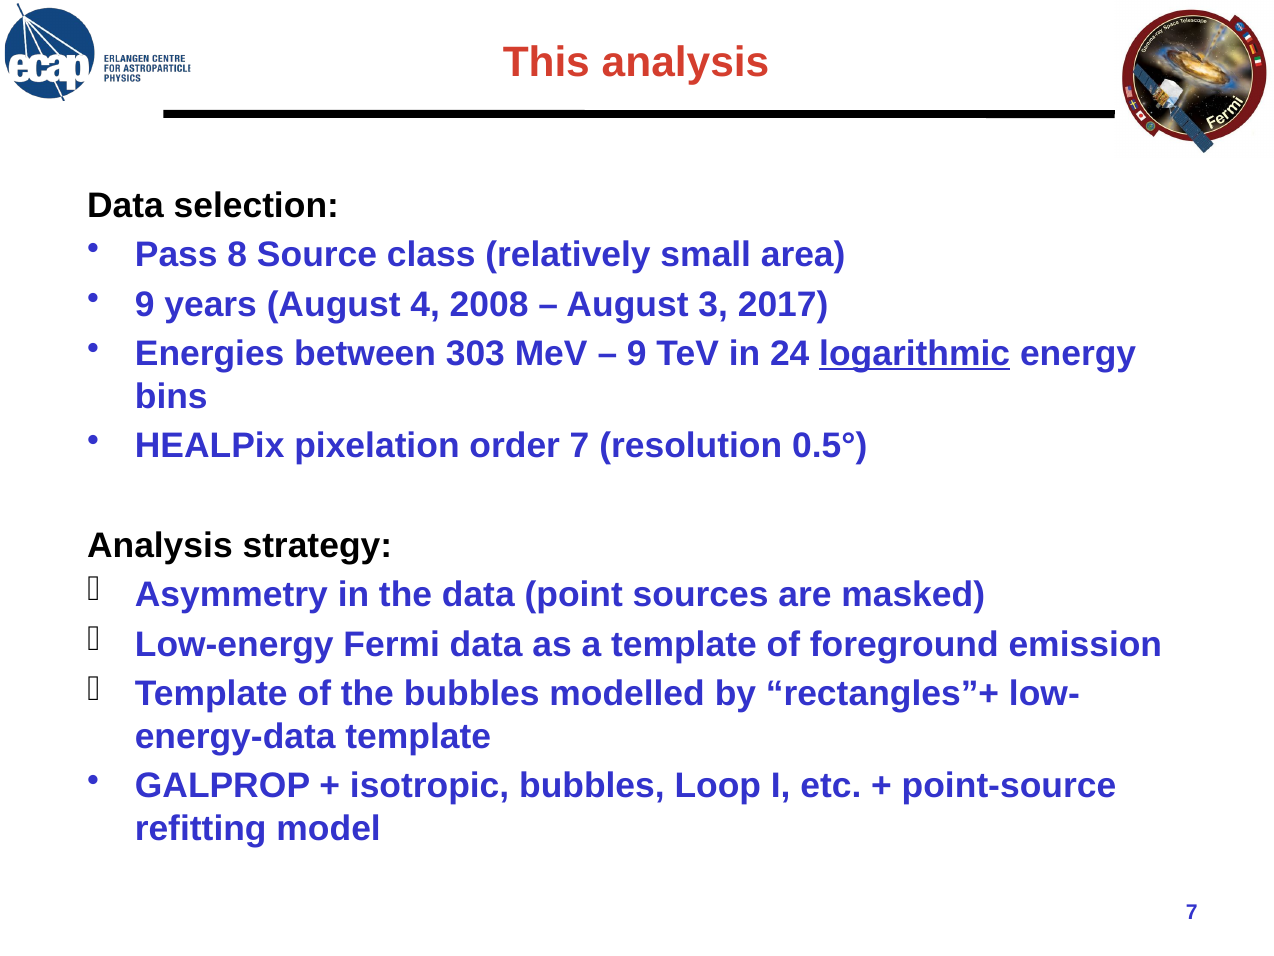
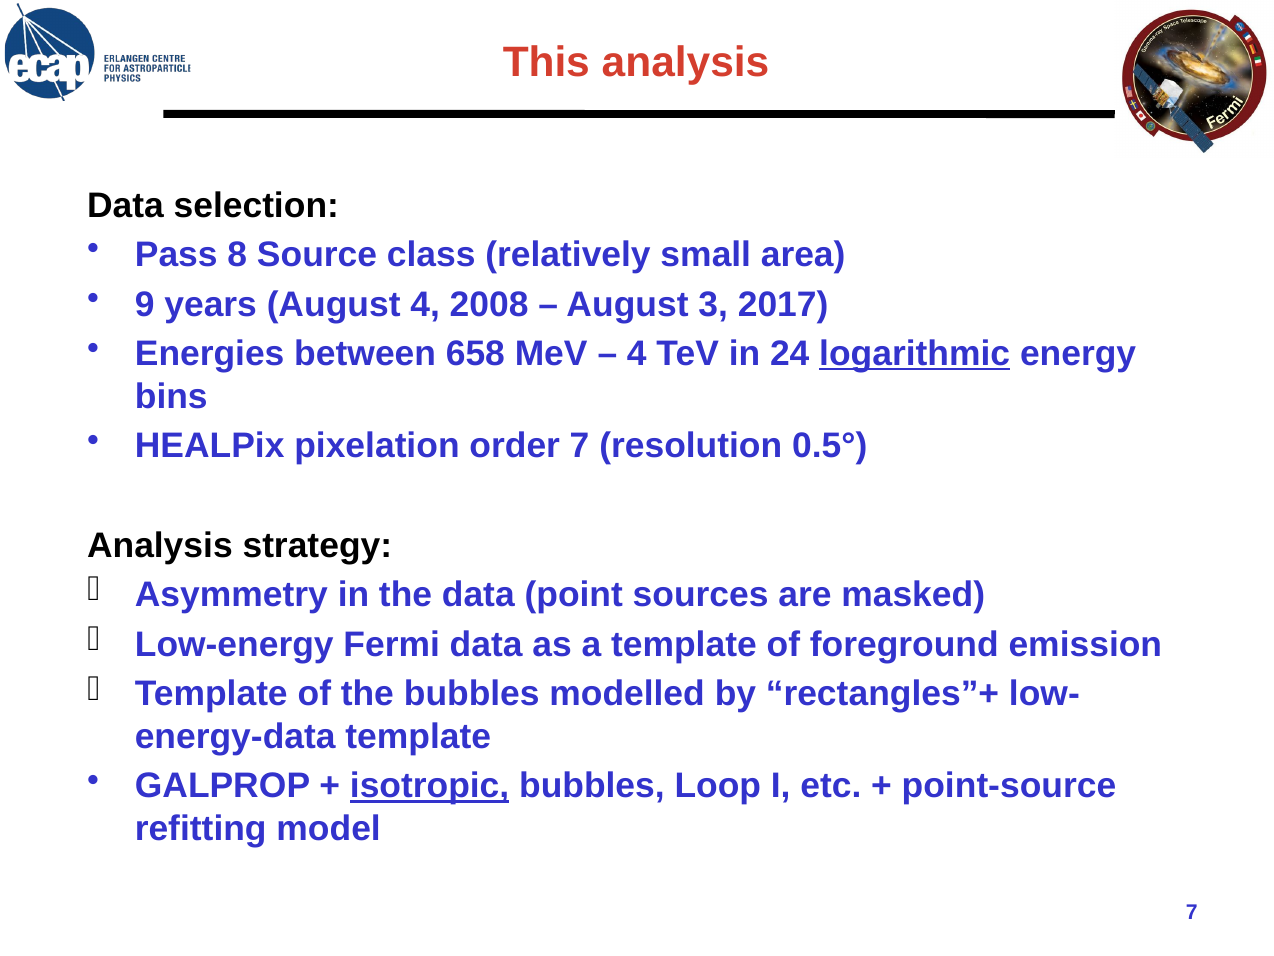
303: 303 -> 658
9 at (637, 354): 9 -> 4
isotropic underline: none -> present
